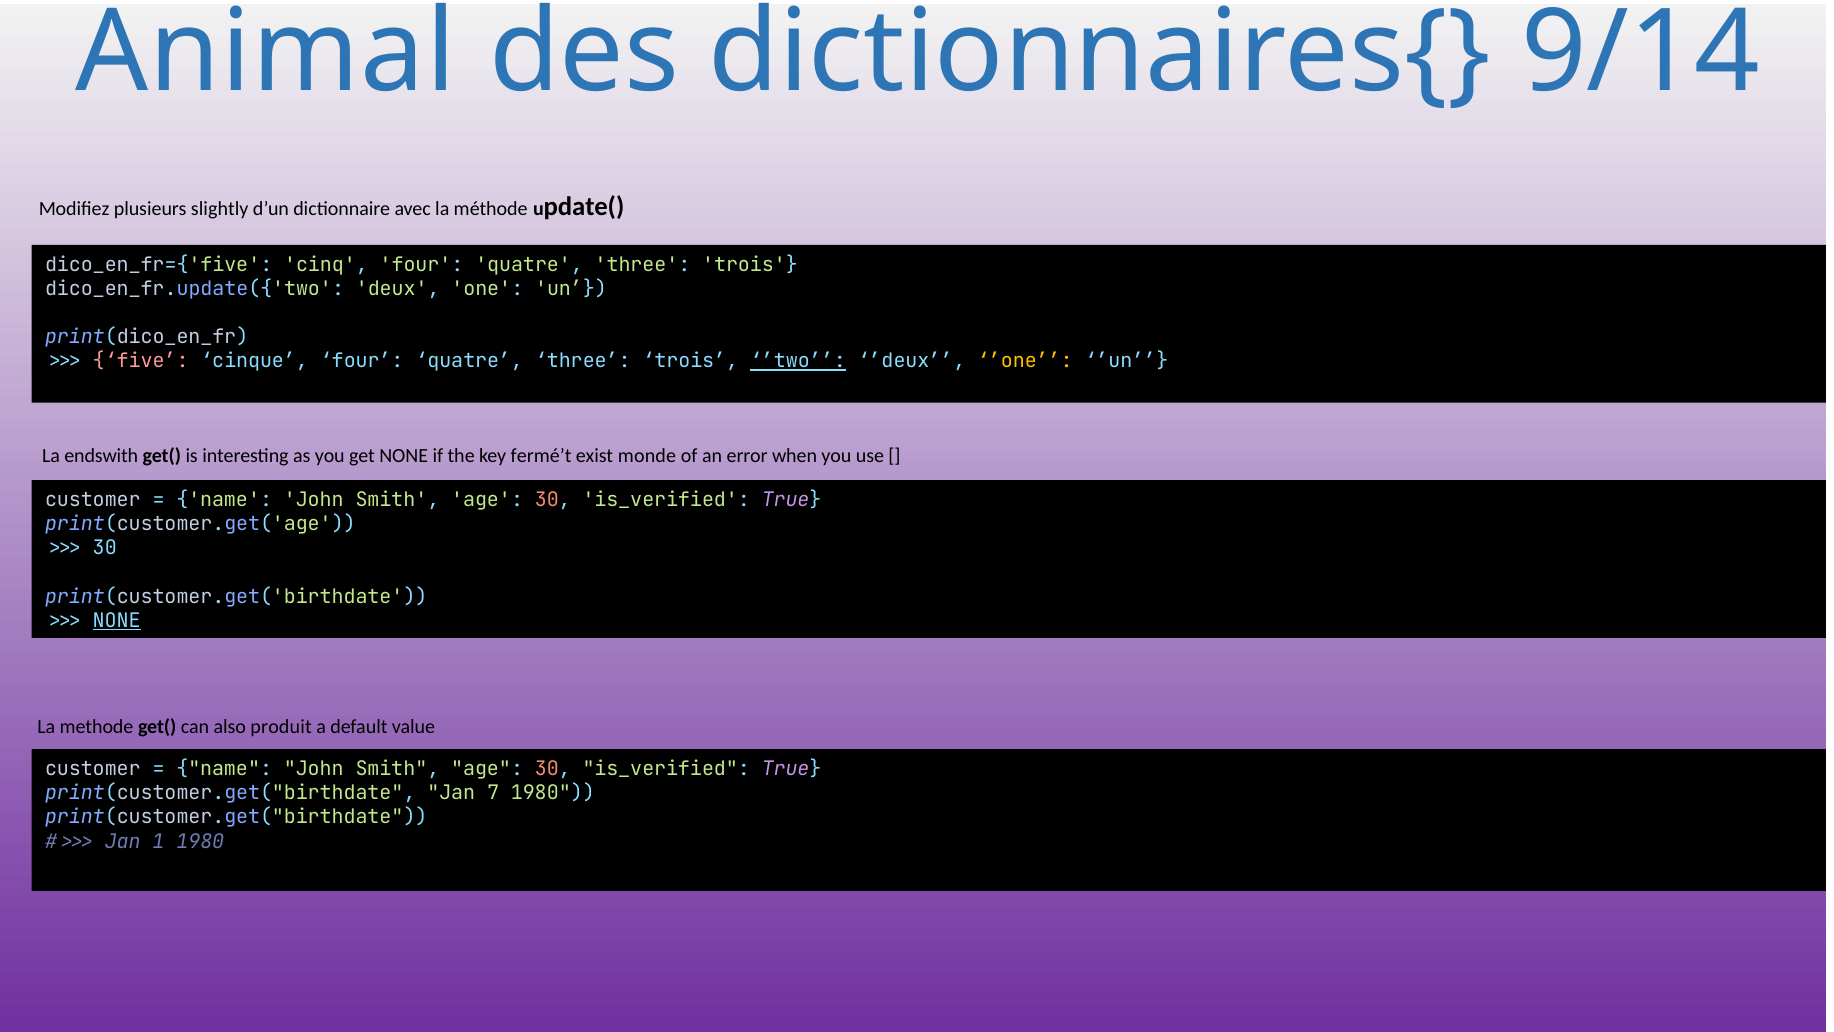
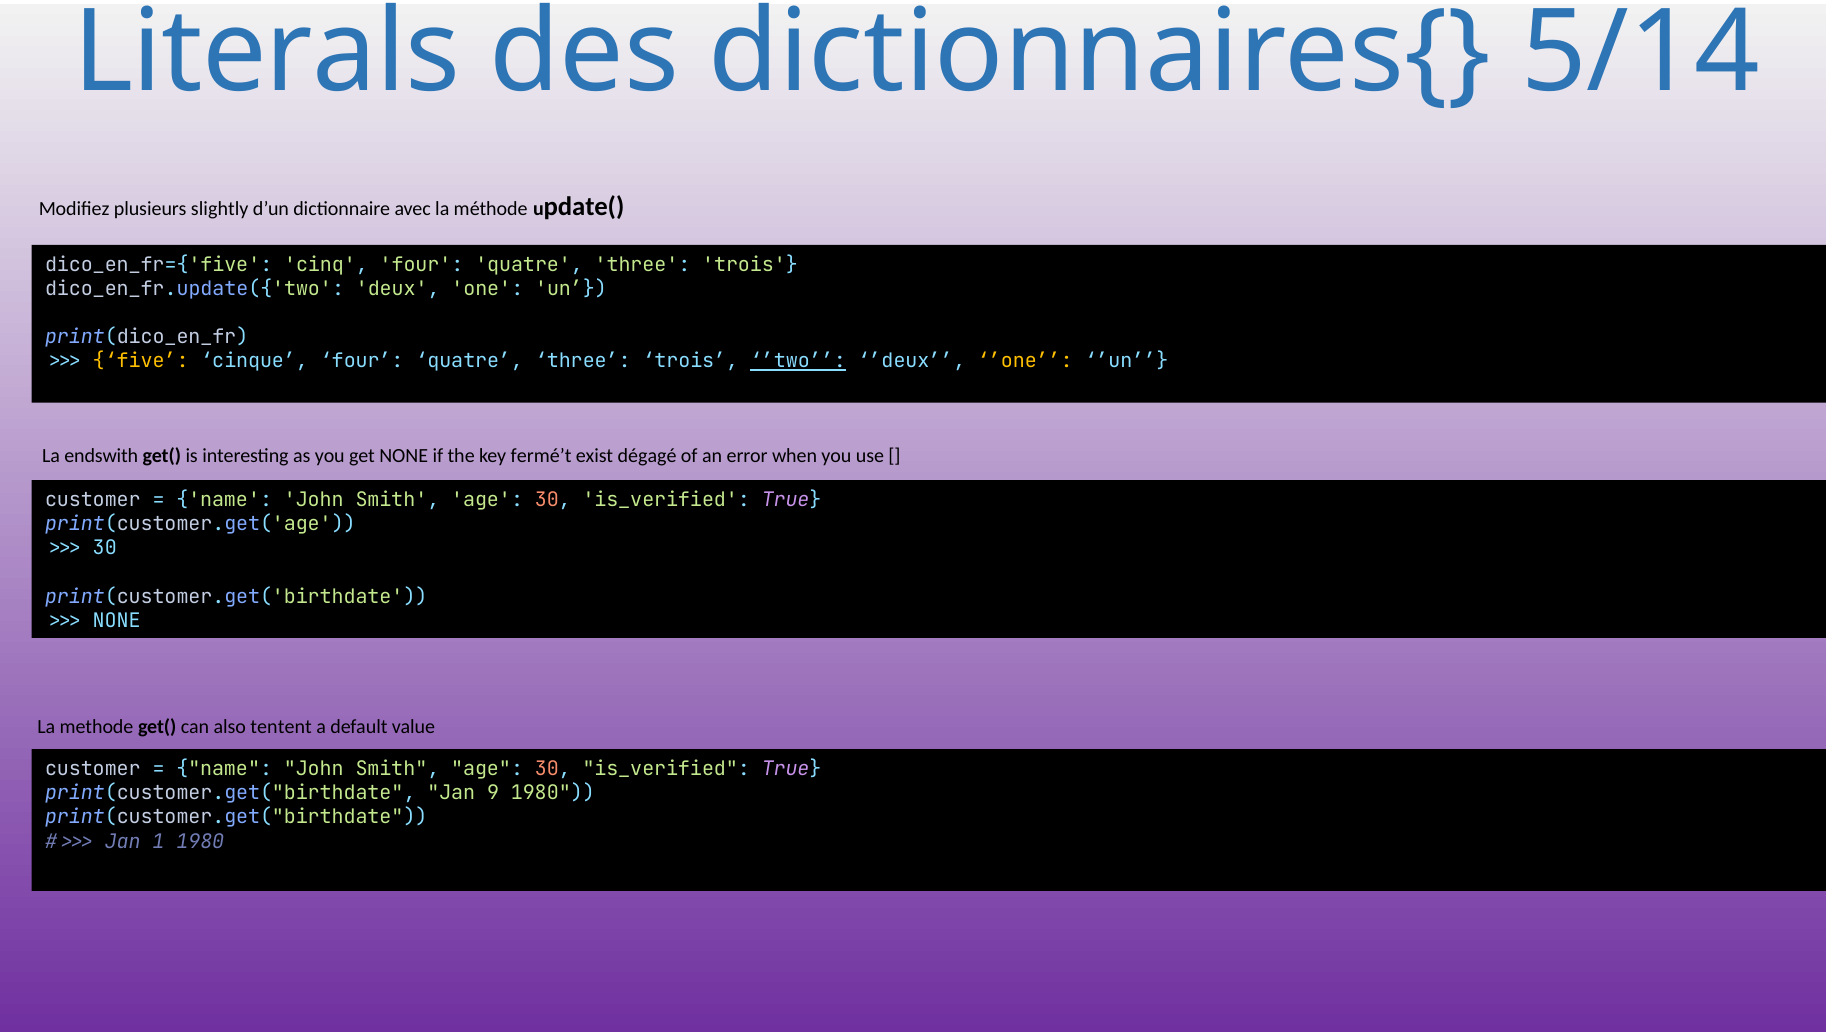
Animal: Animal -> Literals
9/14: 9/14 -> 5/14
five colour: pink -> yellow
monde: monde -> dégagé
NONE at (117, 620) underline: present -> none
produit: produit -> tentent
7: 7 -> 9
